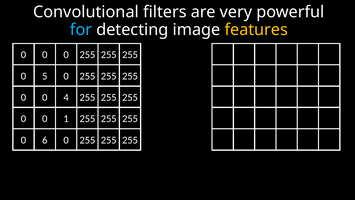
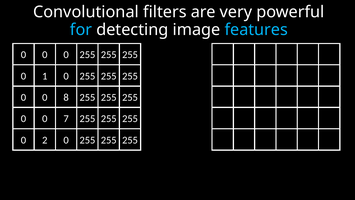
features colour: yellow -> light blue
5: 5 -> 1
4: 4 -> 8
1: 1 -> 7
6: 6 -> 2
